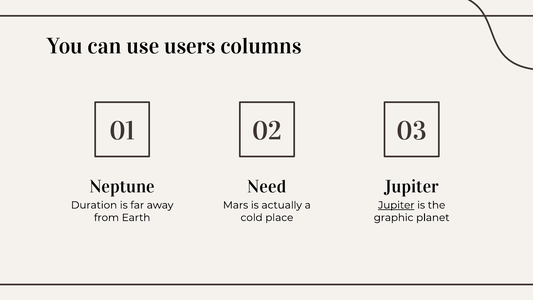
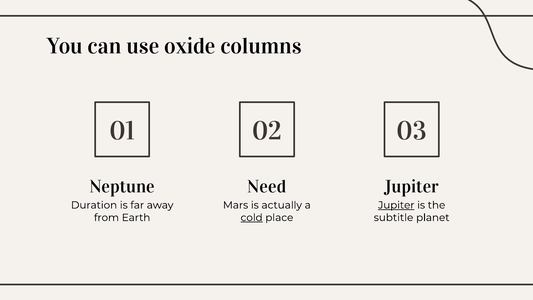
users: users -> oxide
cold underline: none -> present
graphic: graphic -> subtitle
